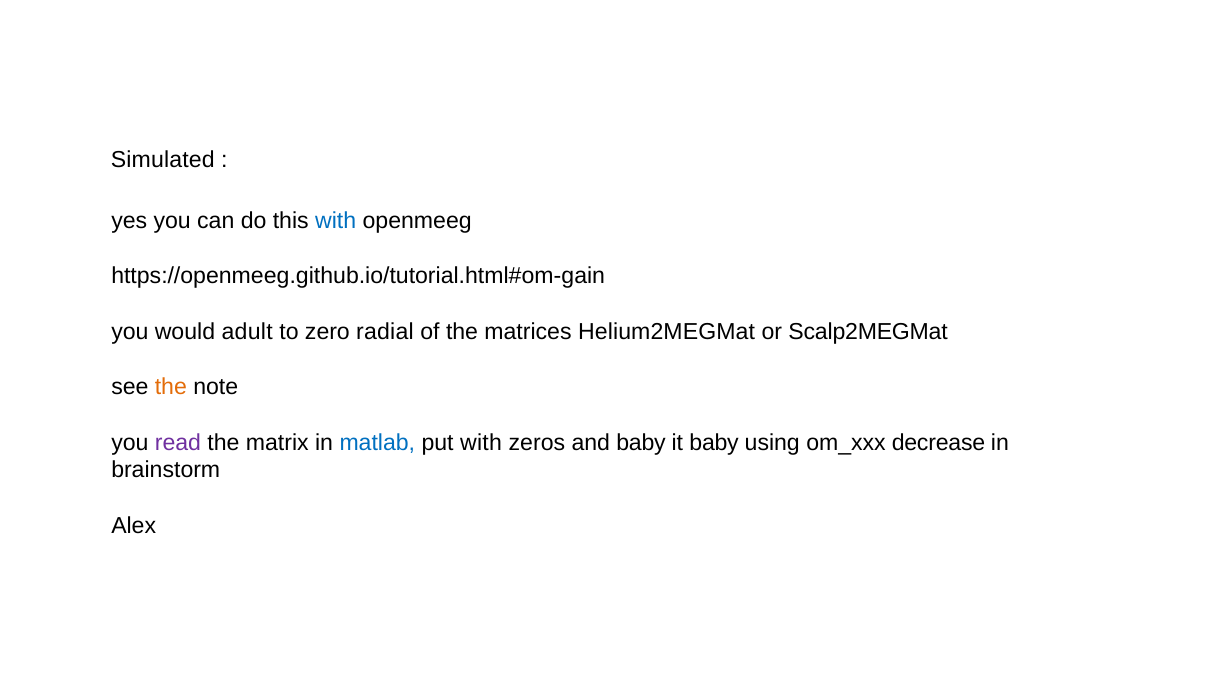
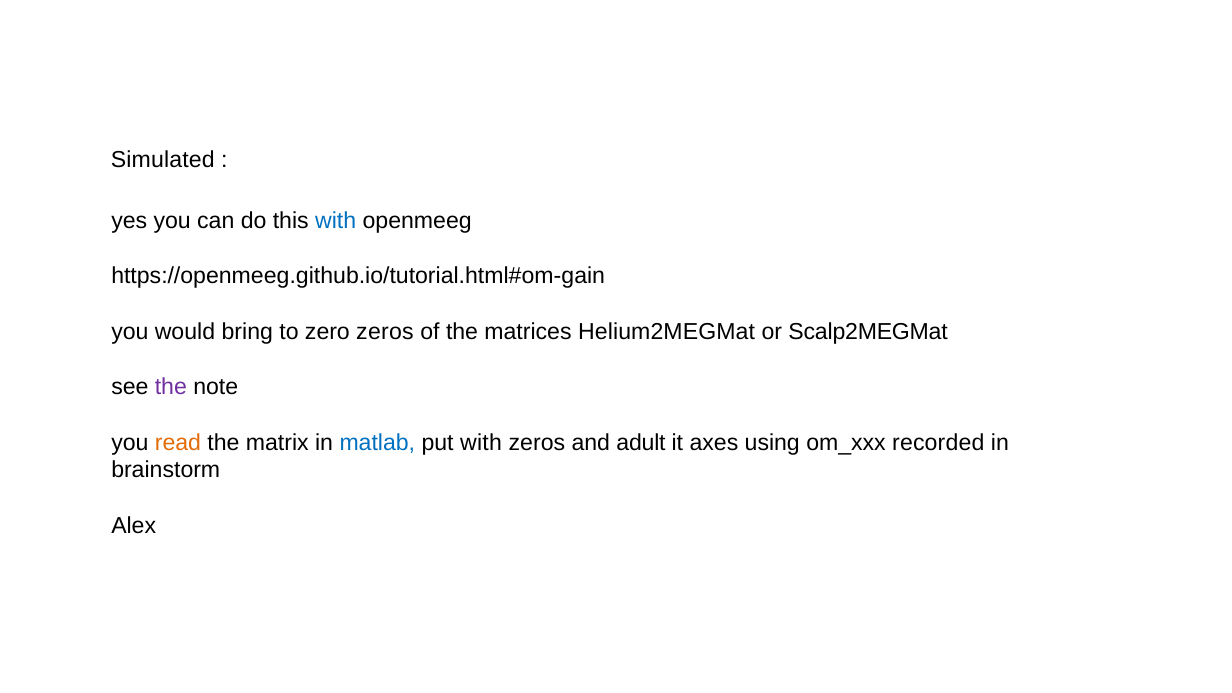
adult: adult -> bring
zero radial: radial -> zeros
the at (171, 387) colour: orange -> purple
read colour: purple -> orange
and baby: baby -> adult
it baby: baby -> axes
decrease: decrease -> recorded
